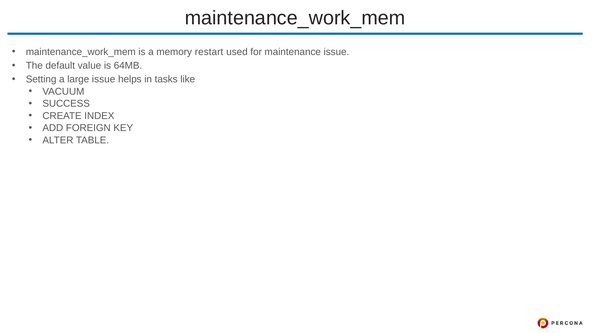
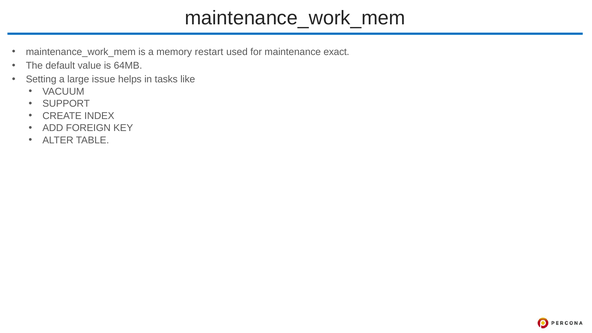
maintenance issue: issue -> exact
SUCCESS: SUCCESS -> SUPPORT
